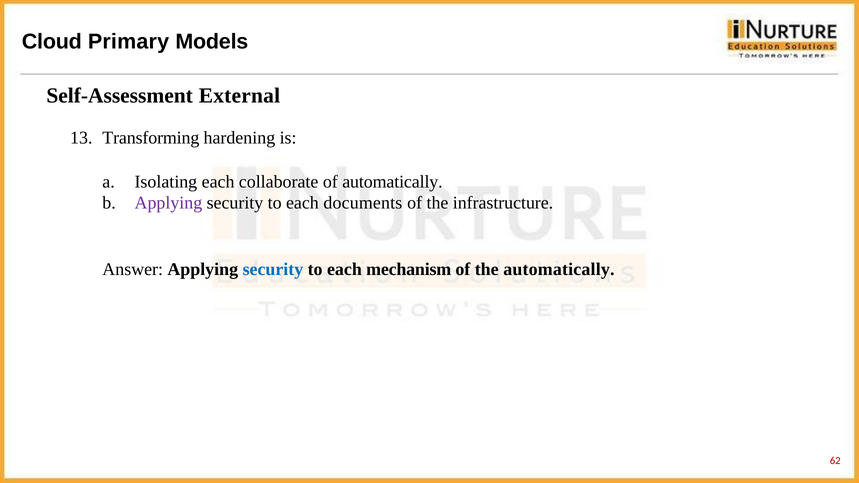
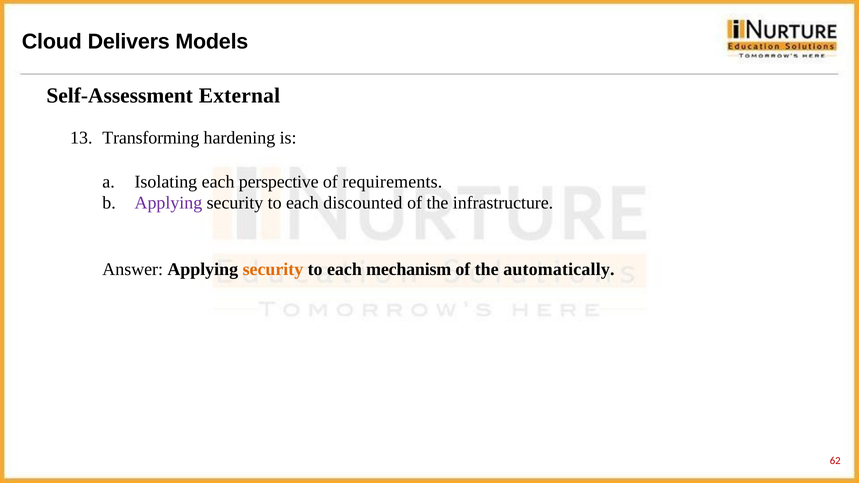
Primary: Primary -> Delivers
collaborate: collaborate -> perspective
of automatically: automatically -> requirements
documents: documents -> discounted
security at (273, 269) colour: blue -> orange
